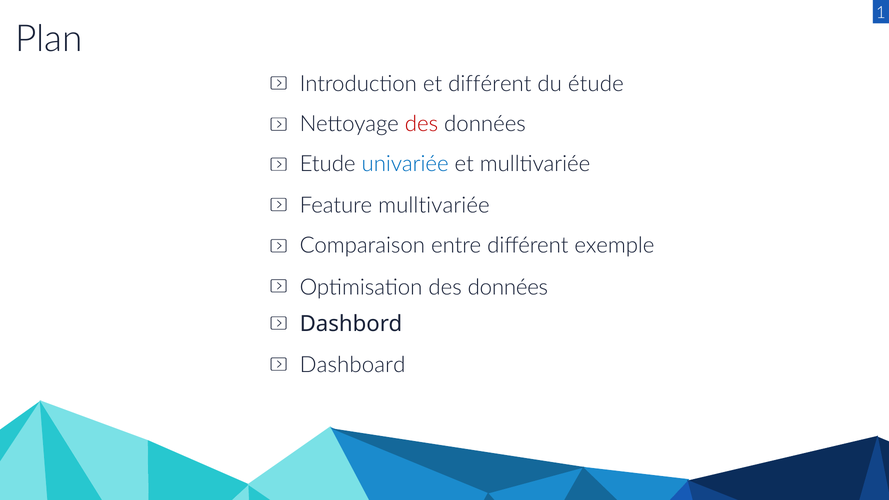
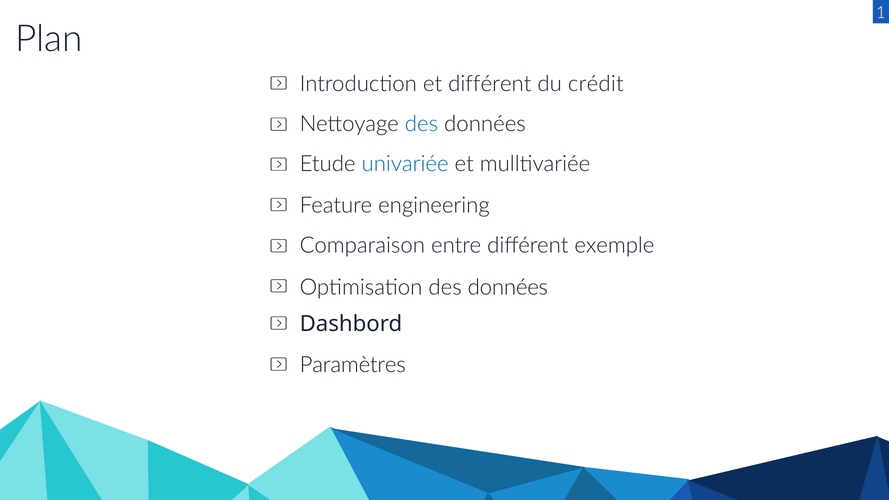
étude: étude -> crédit
des at (421, 124) colour: red -> blue
Feature mulltivariée: mulltivariée -> engineering
Dashboard: Dashboard -> Paramètres
